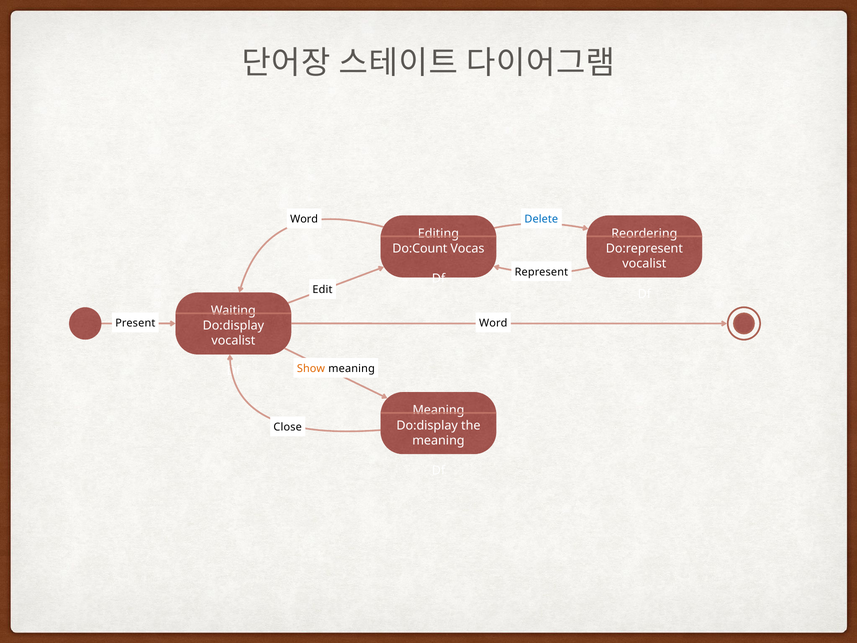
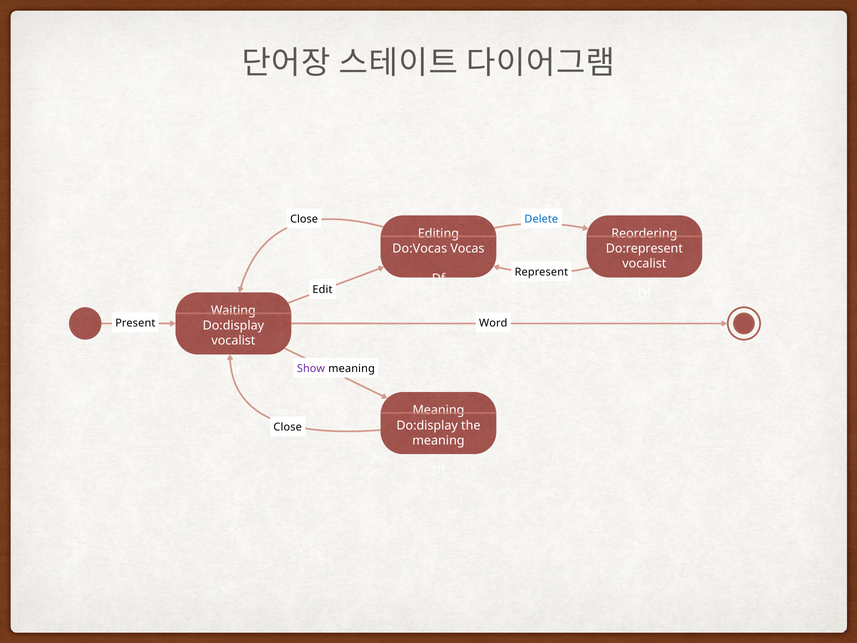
Word at (304, 219): Word -> Close
Do:Count: Do:Count -> Do:Vocas
Show colour: orange -> purple
